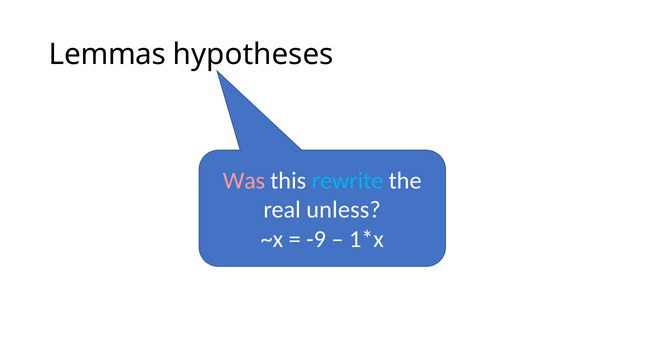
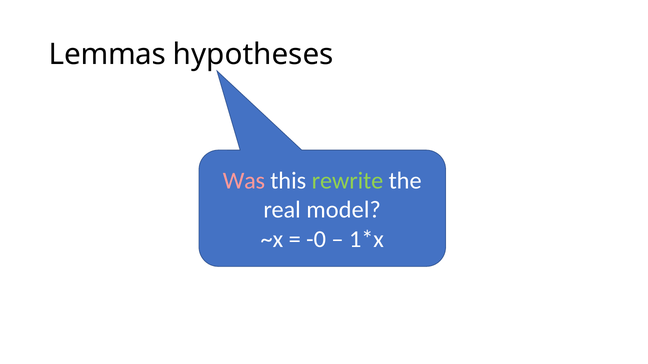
rewrite colour: light blue -> light green
unless: unless -> model
-9: -9 -> -0
